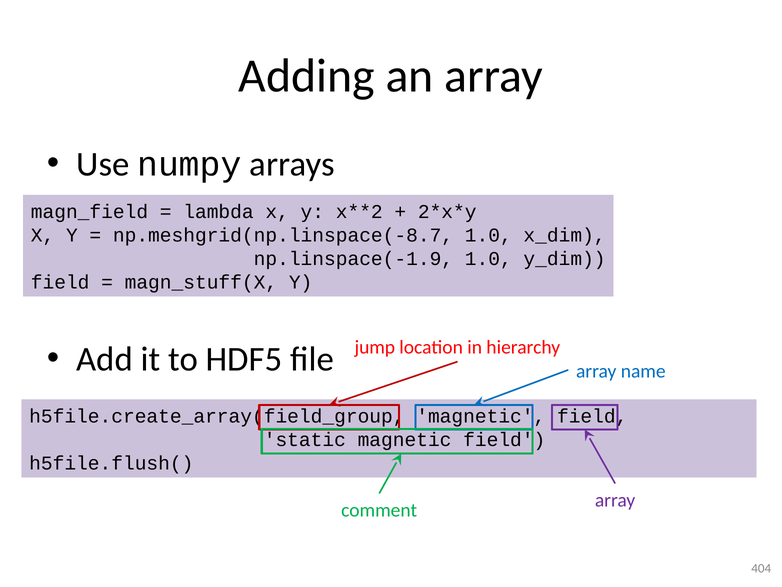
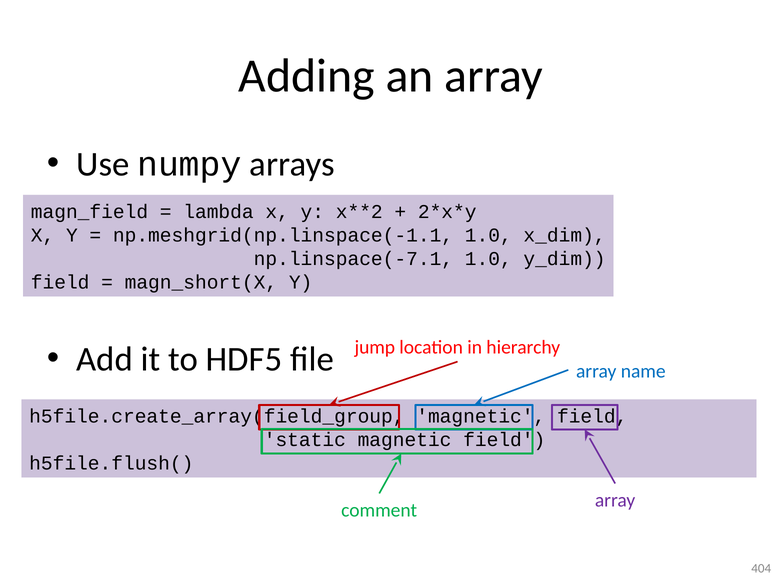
np.meshgrid(np.linspace(-8.7: np.meshgrid(np.linspace(-8.7 -> np.meshgrid(np.linspace(-1.1
np.linspace(-1.9: np.linspace(-1.9 -> np.linspace(-7.1
magn_stuff(X: magn_stuff(X -> magn_short(X
